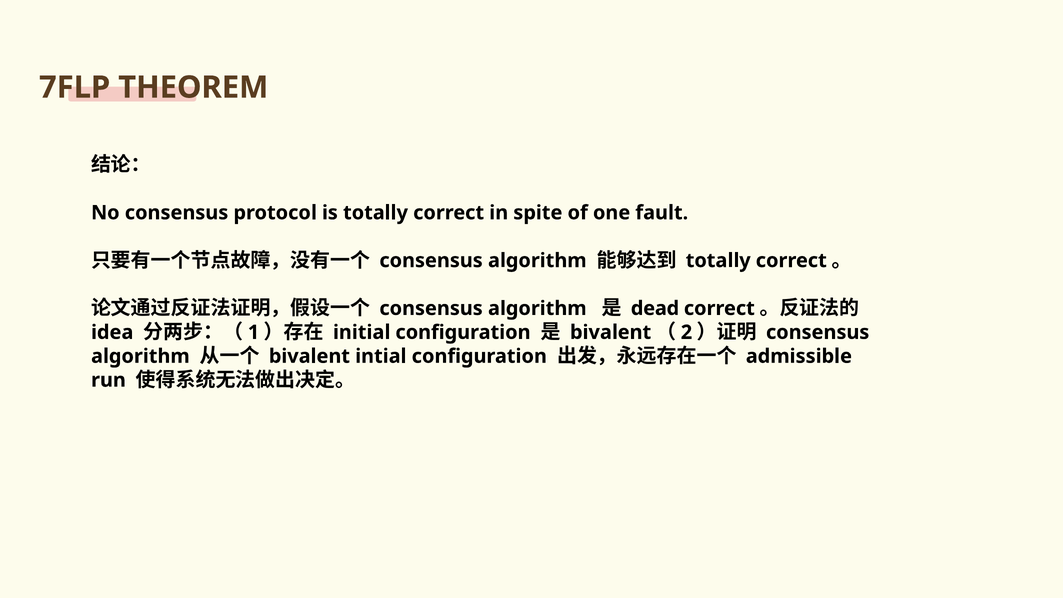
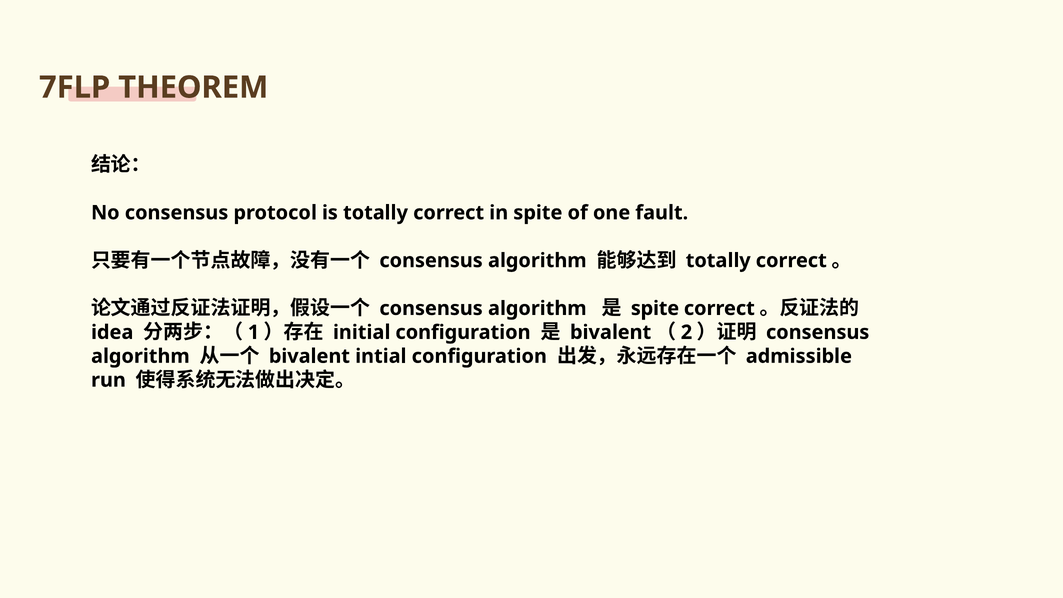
dead at (655, 308): dead -> spite
